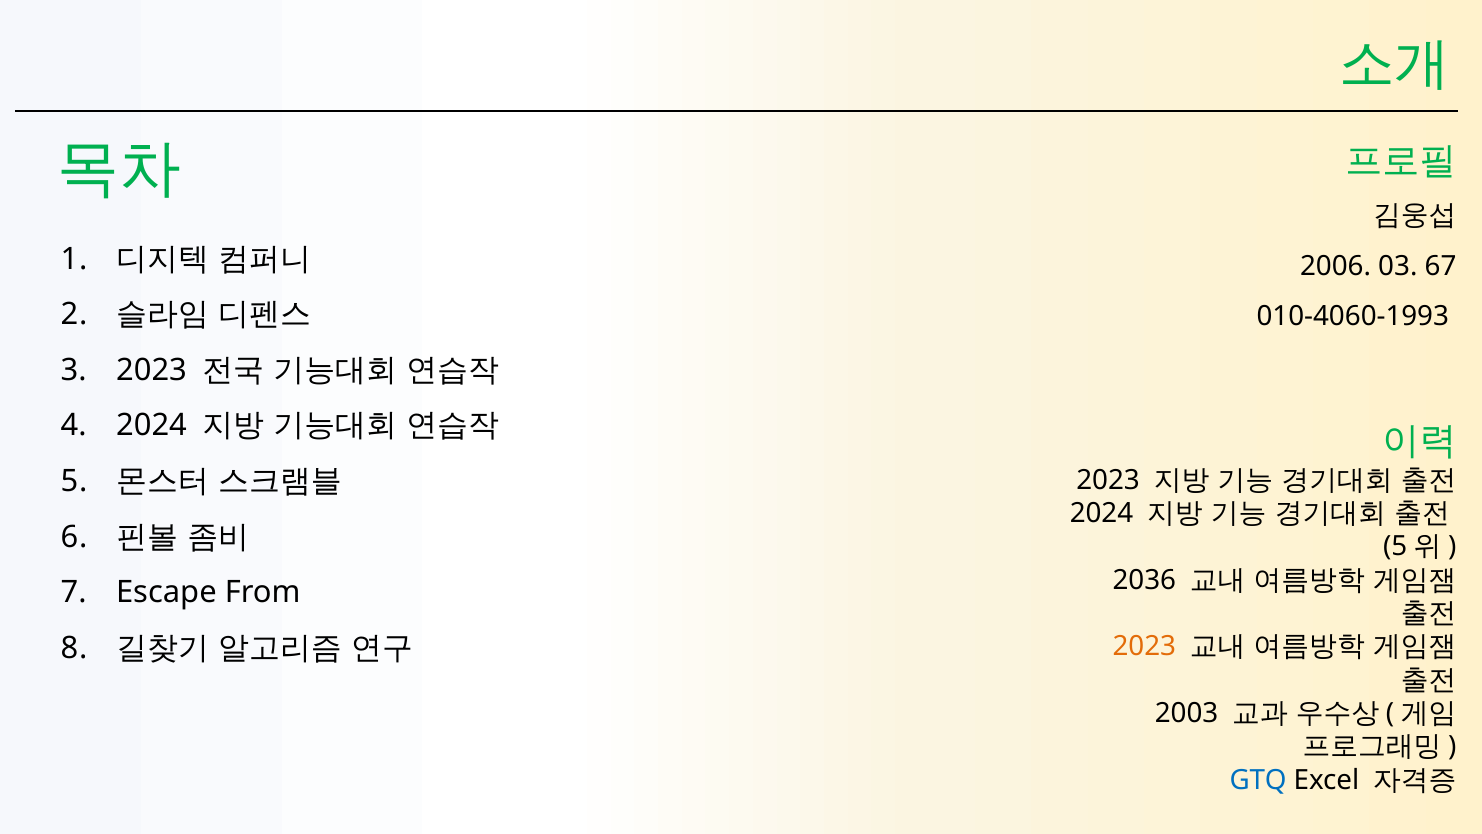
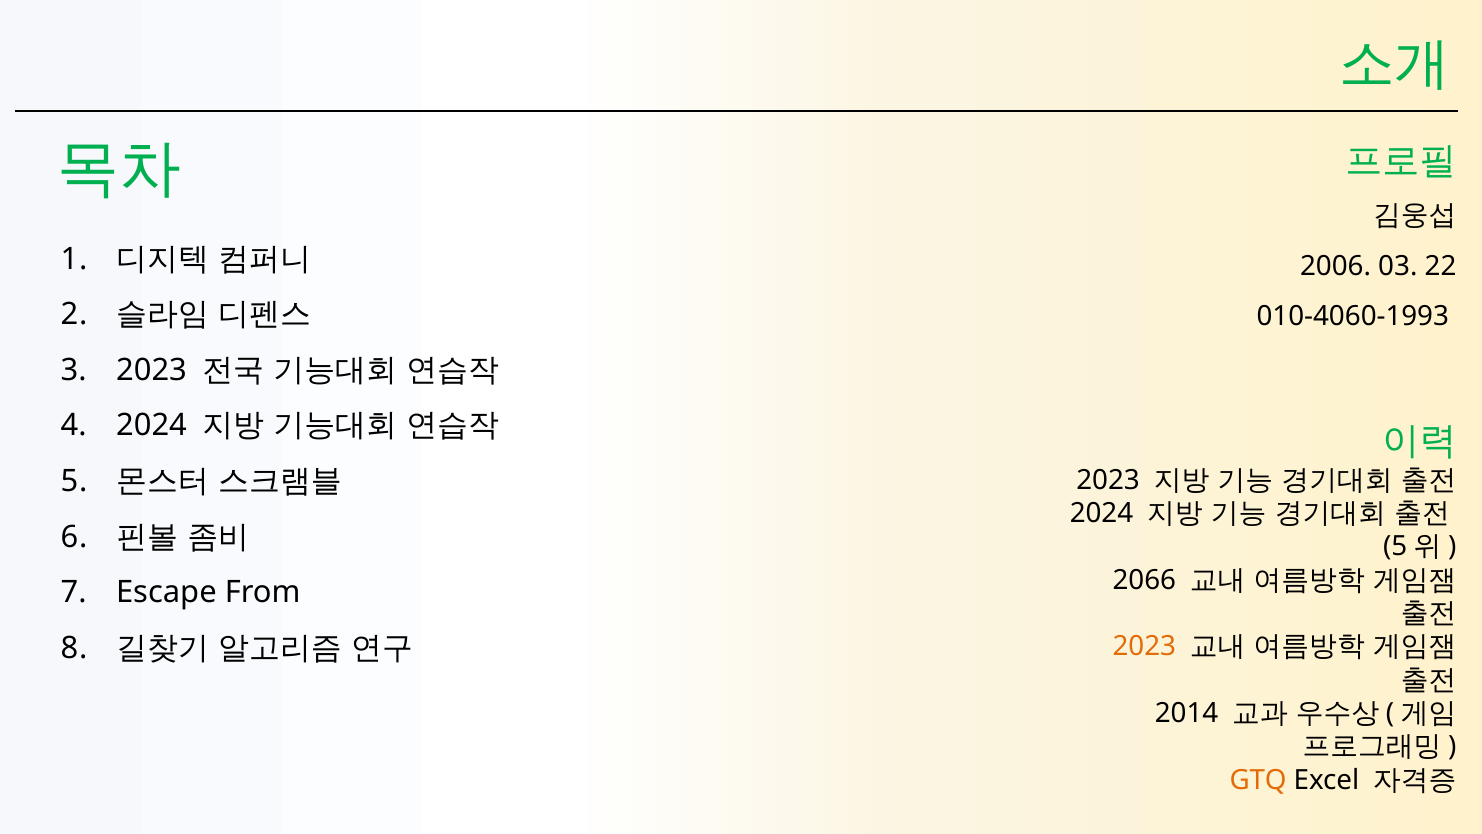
67: 67 -> 22
2036: 2036 -> 2066
2003: 2003 -> 2014
GTQ colour: blue -> orange
